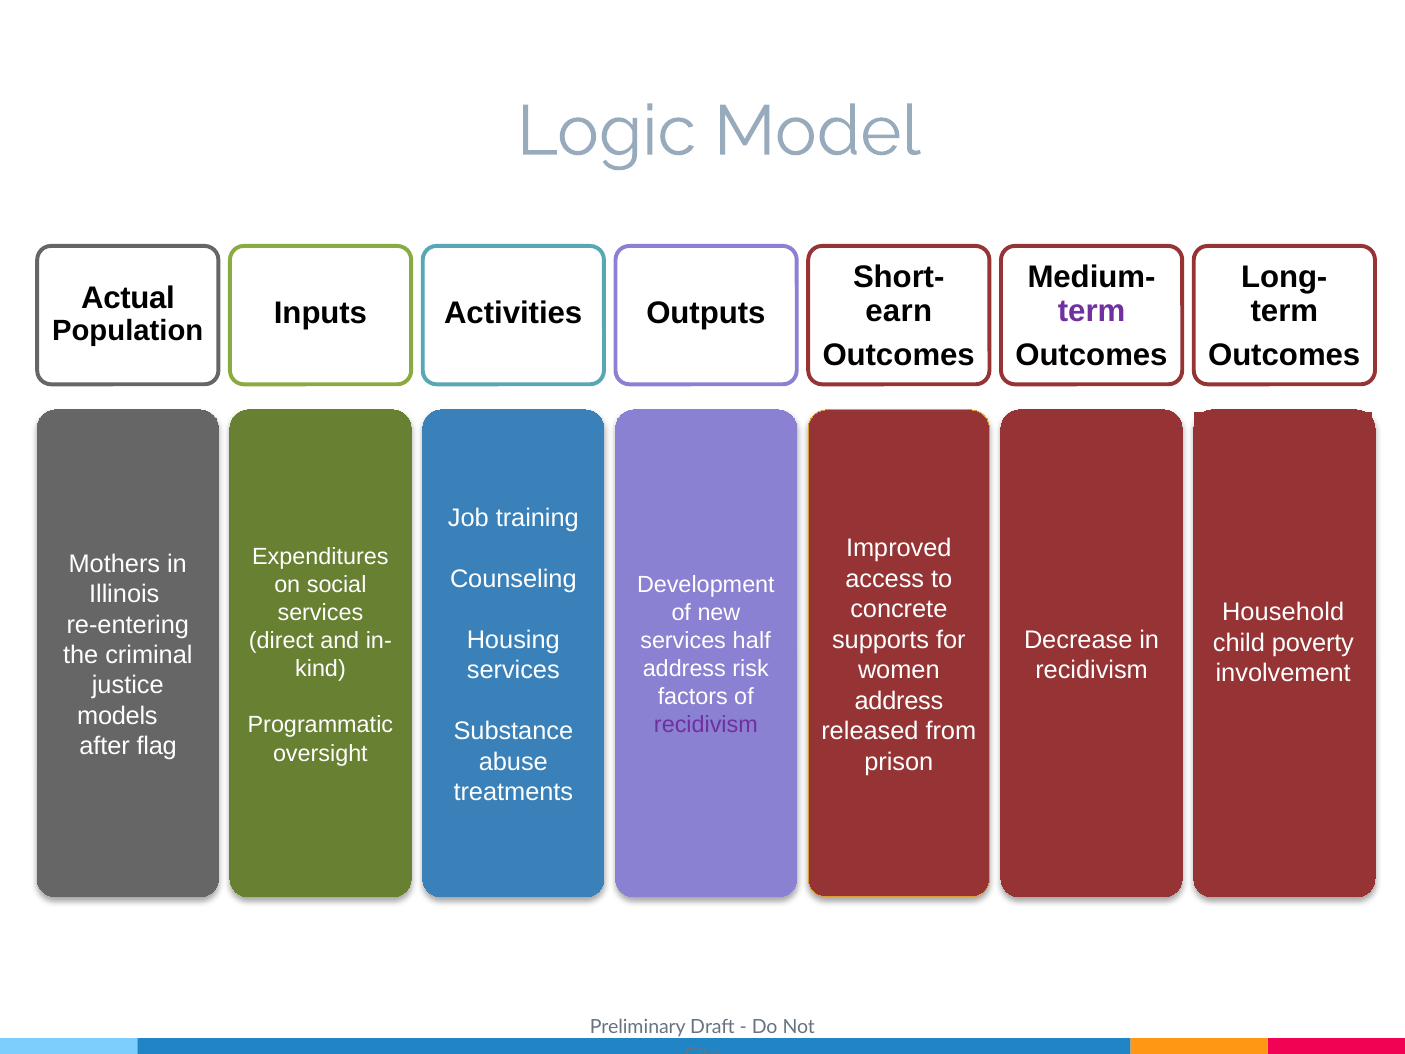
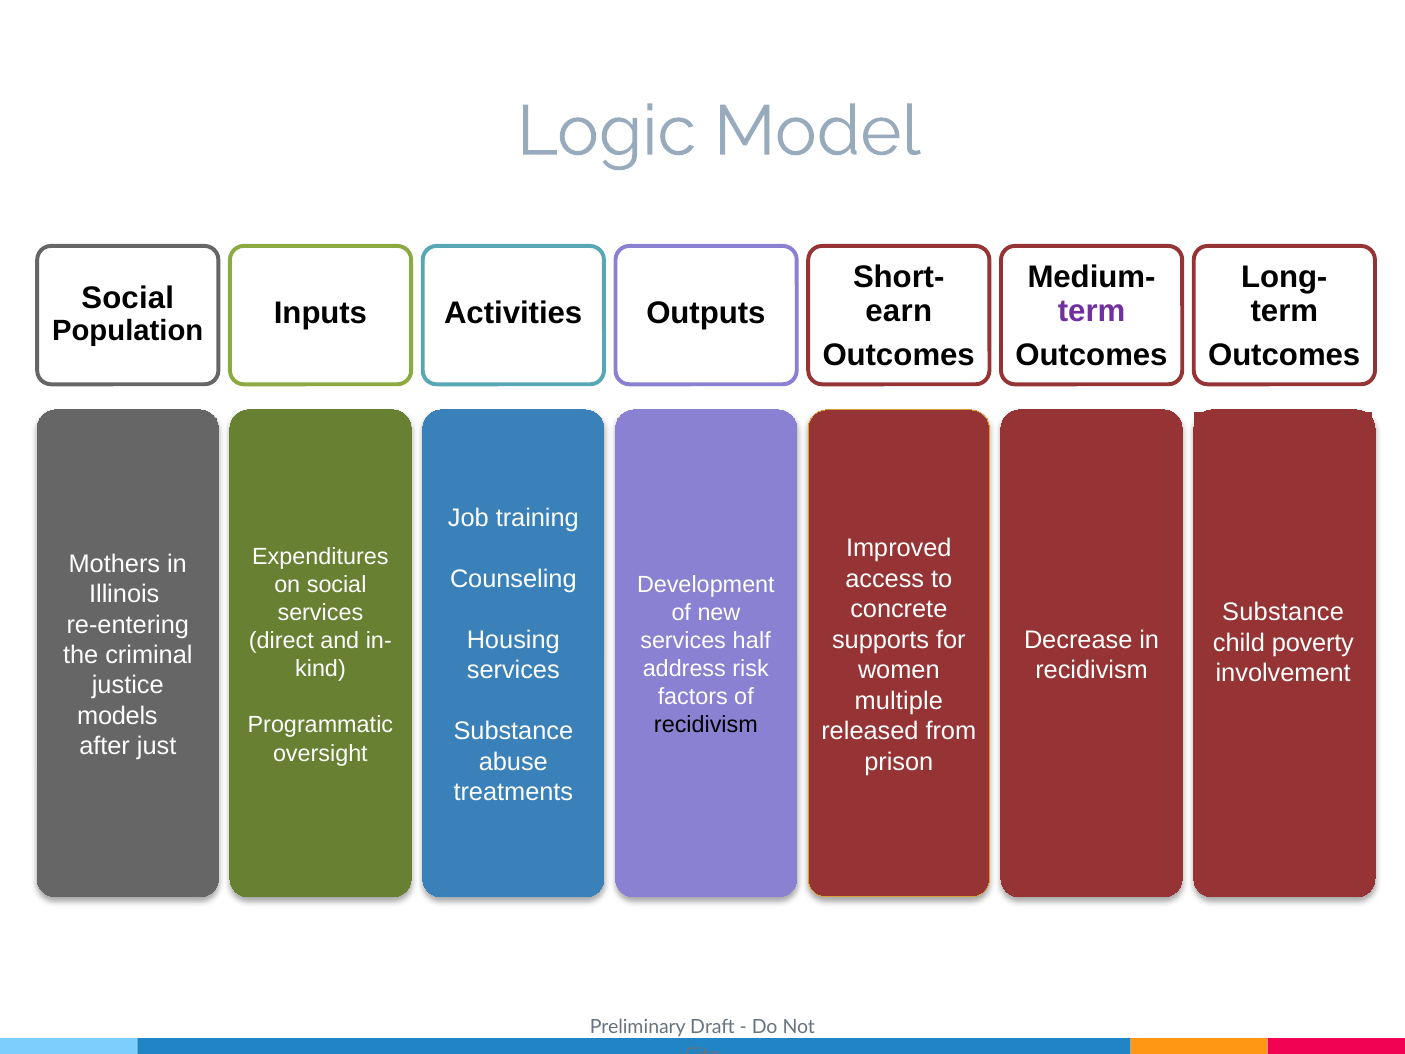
Actual at (128, 298): Actual -> Social
Household at (1283, 612): Household -> Substance
address at (899, 701): address -> multiple
recidivism at (706, 725) colour: purple -> black
flag: flag -> just
